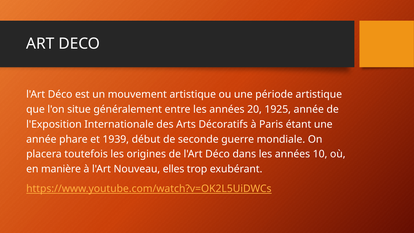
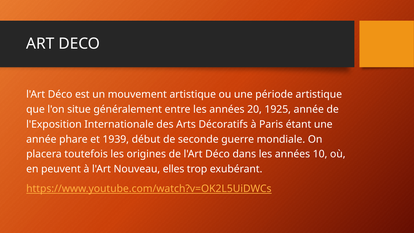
manière: manière -> peuvent
